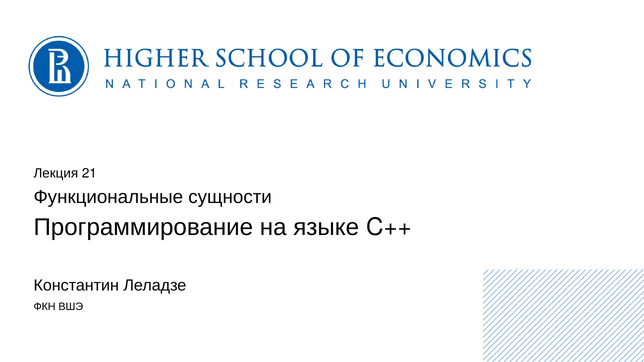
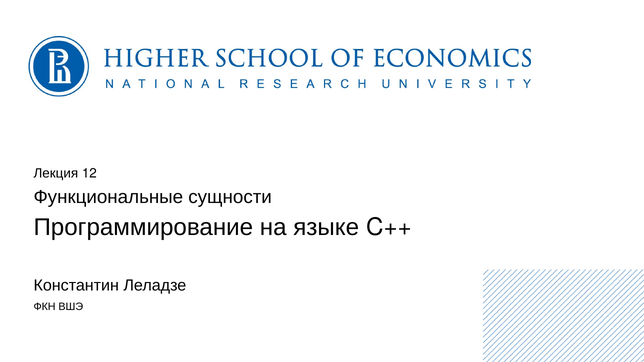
21: 21 -> 12
